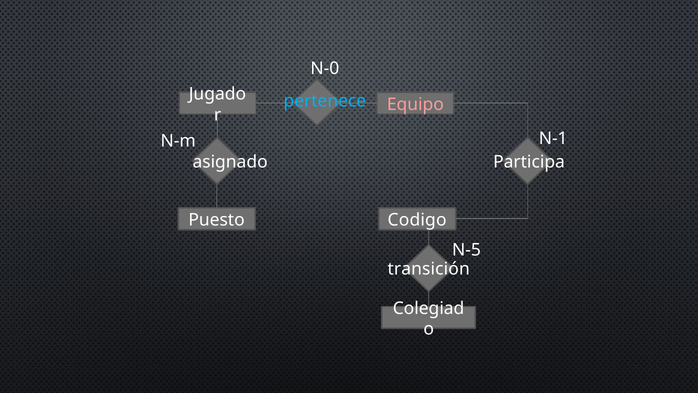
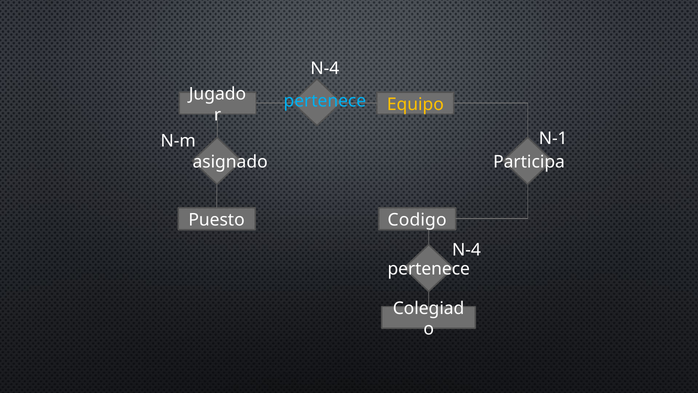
N-0 at (325, 68): N-0 -> N-4
Equipo colour: pink -> yellow
N-5 at (466, 250): N-5 -> N-4
transición at (429, 269): transición -> pertenece
